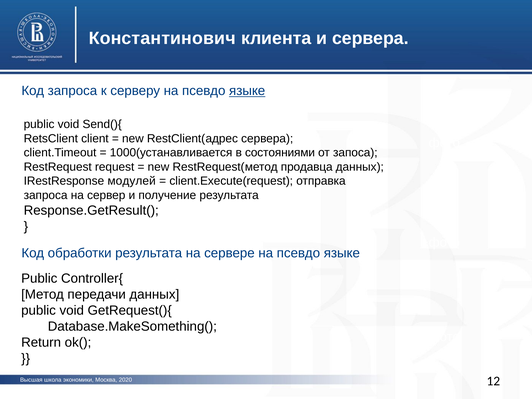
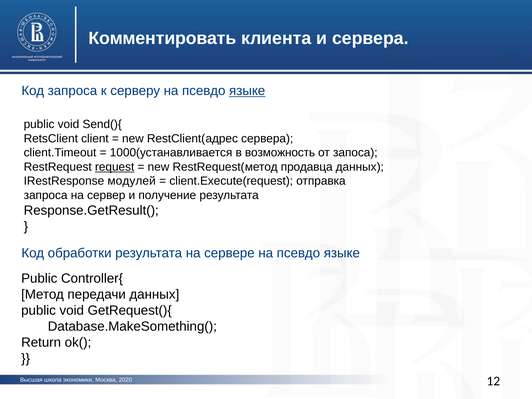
Константинович: Константинович -> Комментировать
состояниями: состояниями -> возможность
request underline: none -> present
